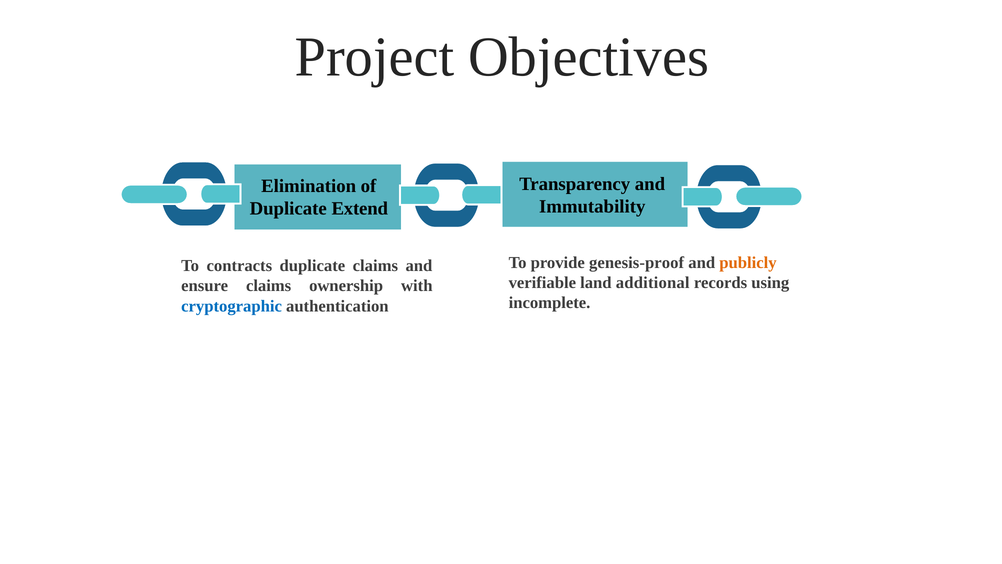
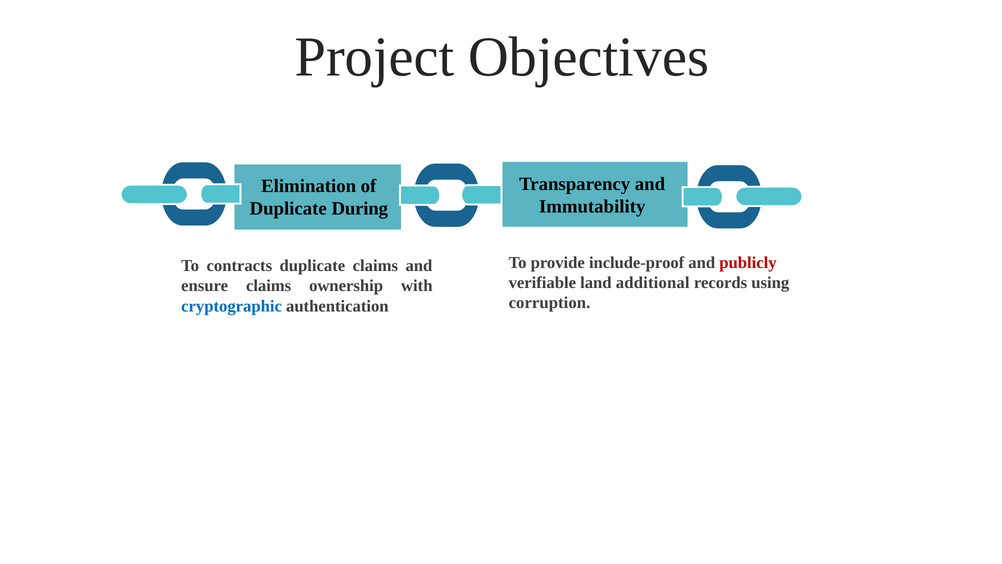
Extend: Extend -> During
genesis-proof: genesis-proof -> include-proof
publicly colour: orange -> red
incomplete: incomplete -> corruption
